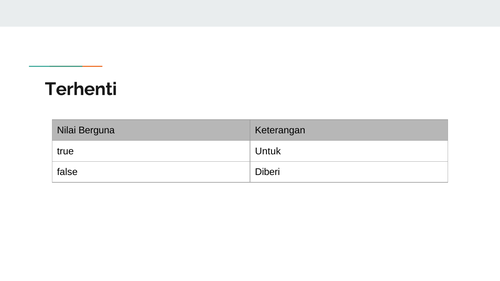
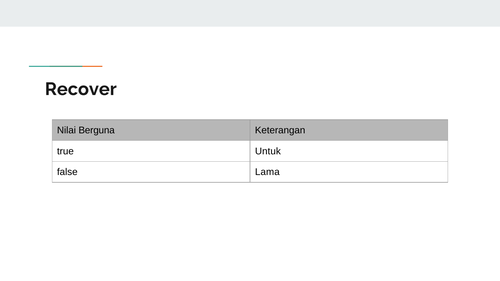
Terhenti: Terhenti -> Recover
Diberi: Diberi -> Lama
